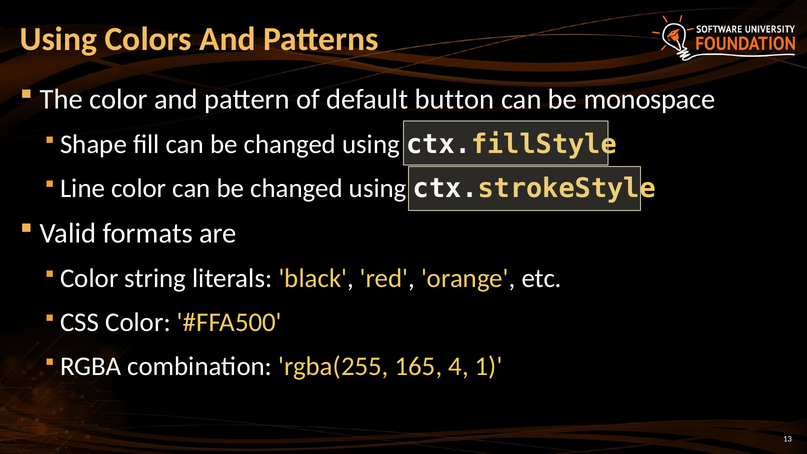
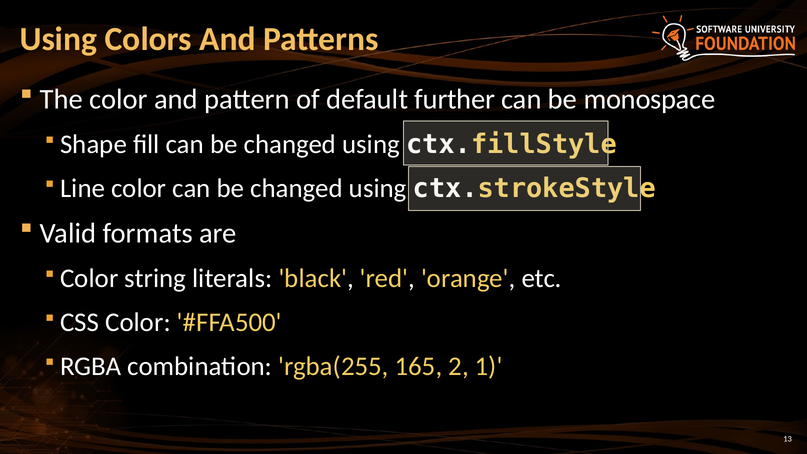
button: button -> further
4: 4 -> 2
